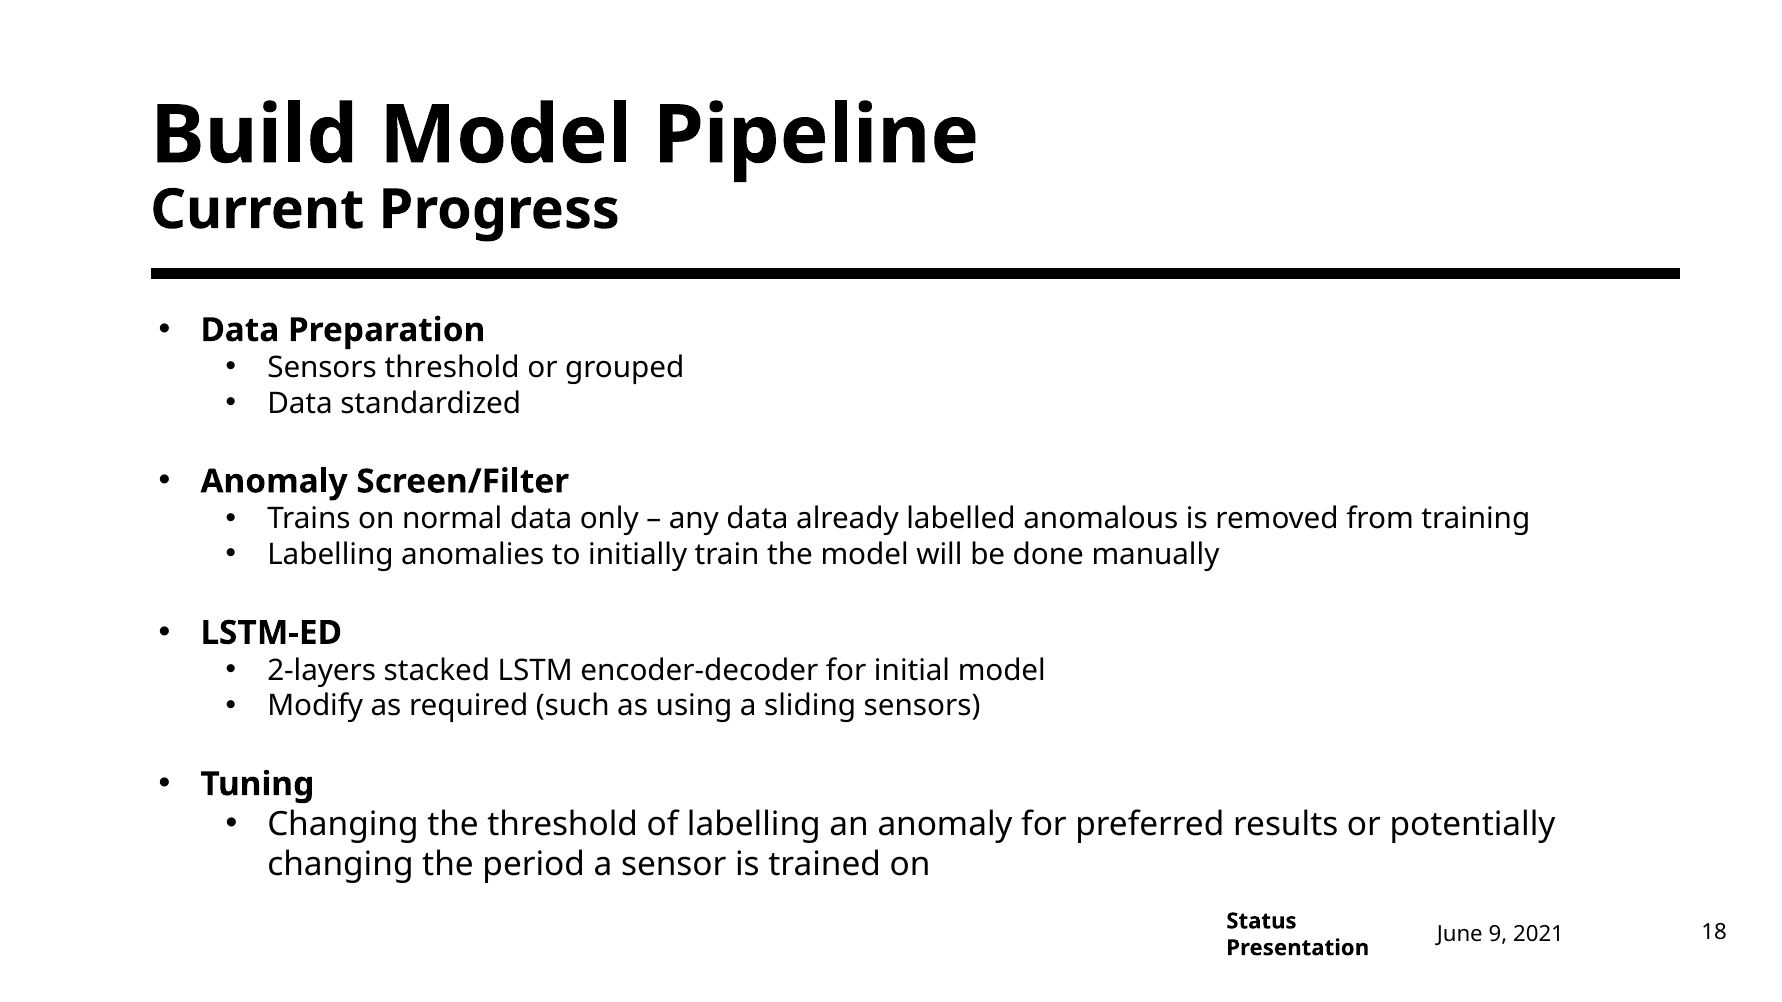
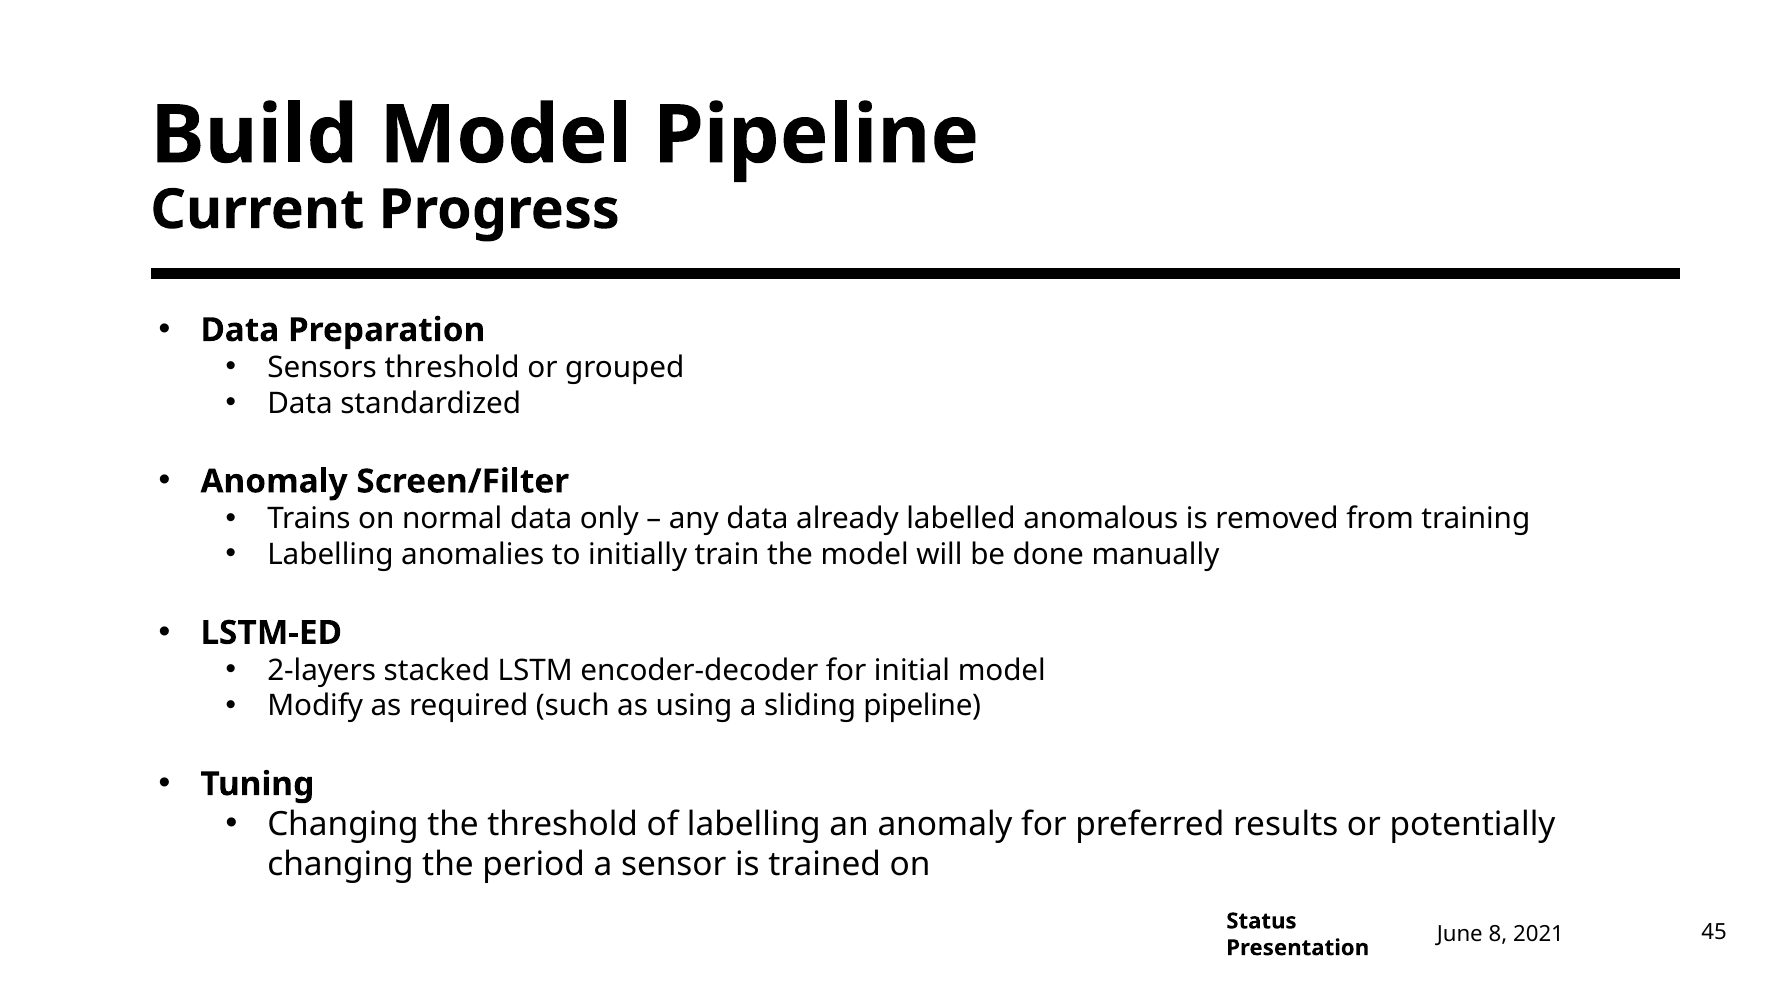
sliding sensors: sensors -> pipeline
9: 9 -> 8
18: 18 -> 45
